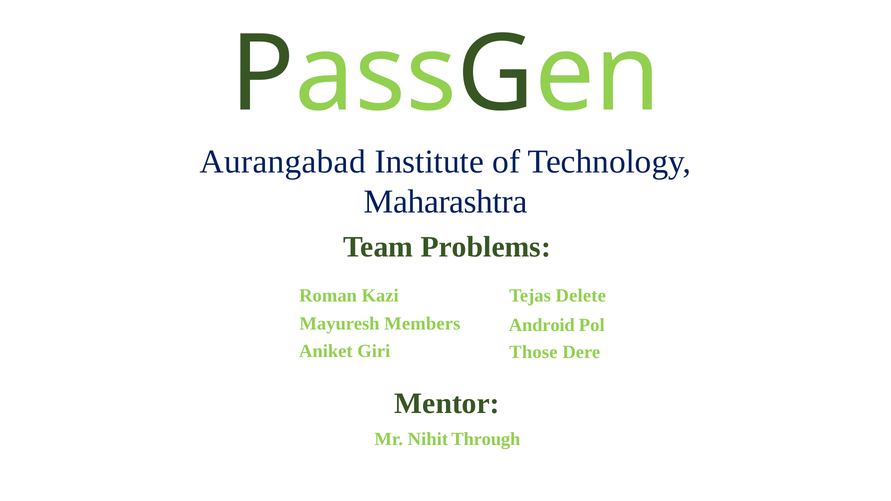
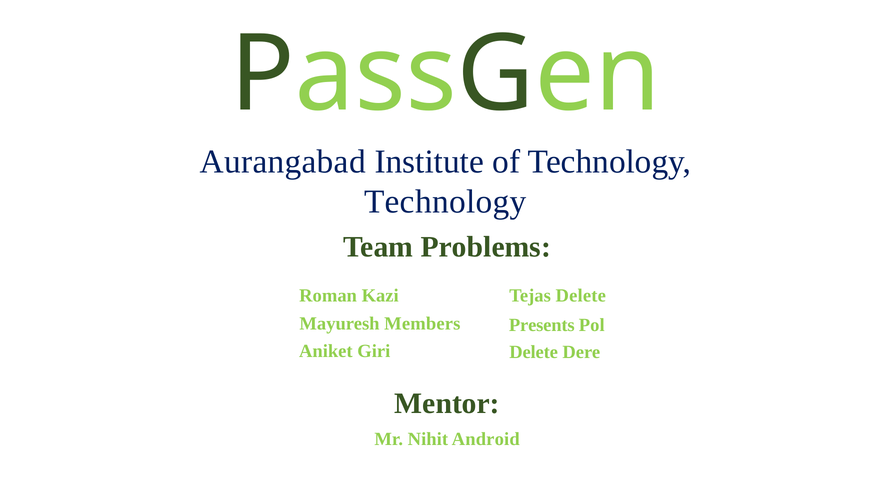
Maharashtra at (446, 202): Maharashtra -> Technology
Android: Android -> Presents
Those at (533, 352): Those -> Delete
Through: Through -> Android
